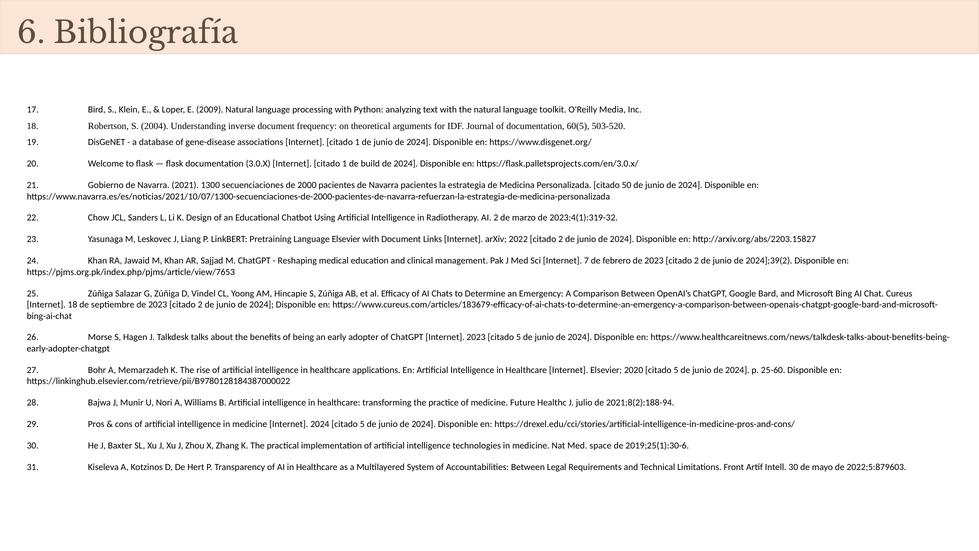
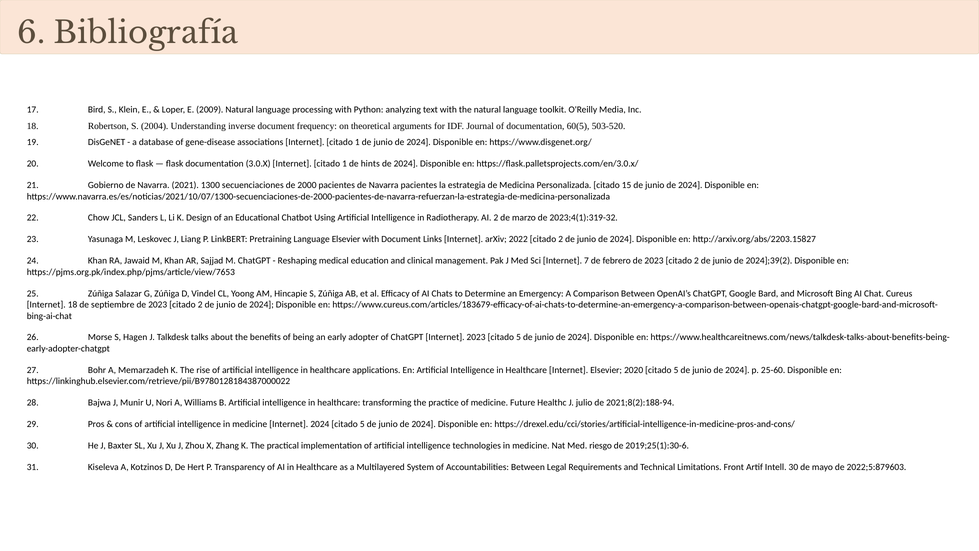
build: build -> hints
50: 50 -> 15
space: space -> riesgo
